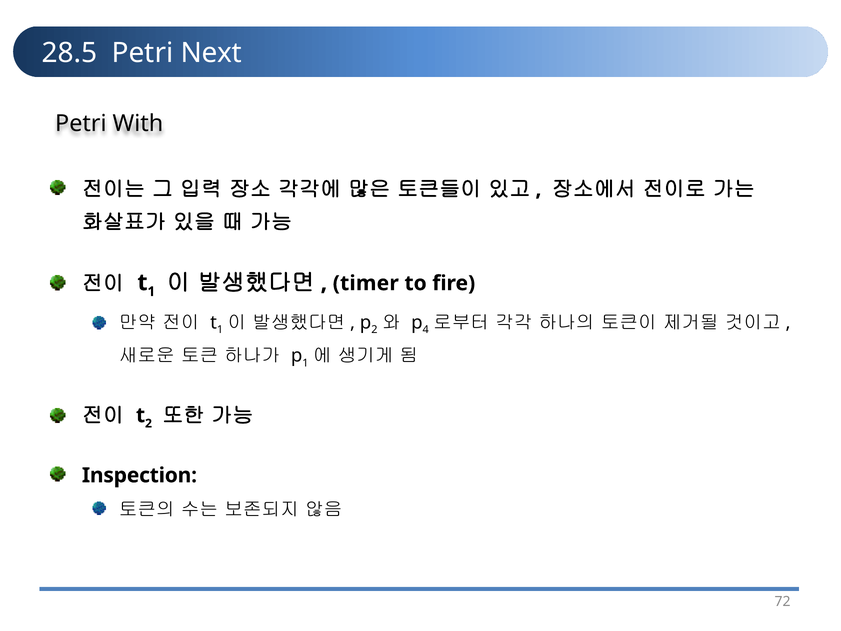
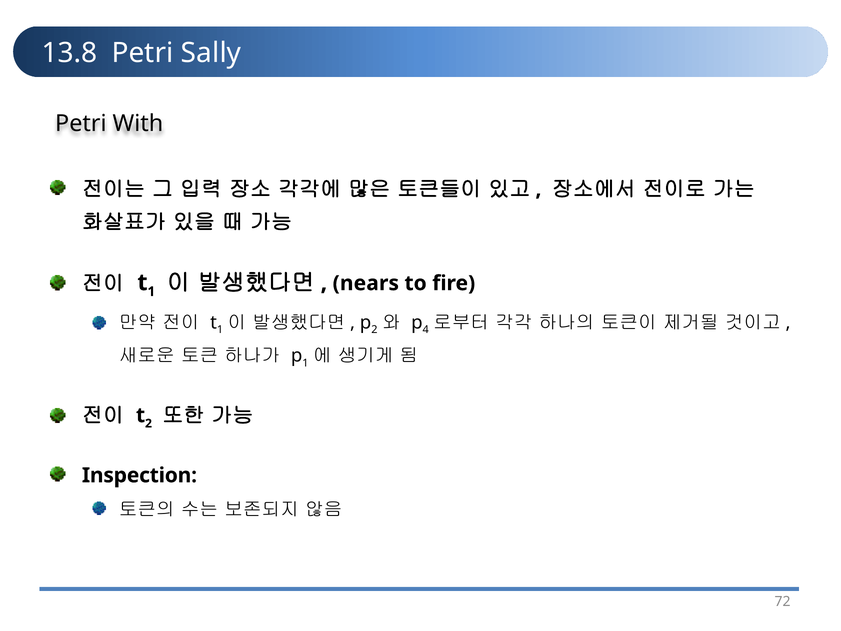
28.5: 28.5 -> 13.8
Next: Next -> Sally
timer: timer -> nears
